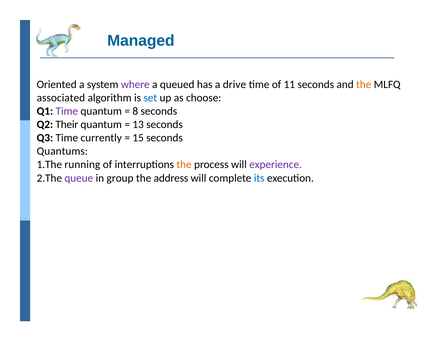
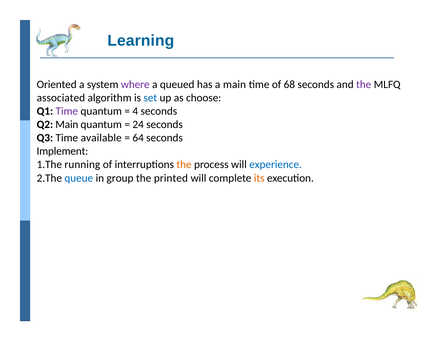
Managed: Managed -> Learning
a drive: drive -> main
11: 11 -> 68
the at (364, 84) colour: orange -> purple
8: 8 -> 4
Q2 Their: Their -> Main
13: 13 -> 24
currently: currently -> available
15: 15 -> 64
Quantums: Quantums -> Implement
experience colour: purple -> blue
queue colour: purple -> blue
address: address -> printed
its colour: blue -> orange
